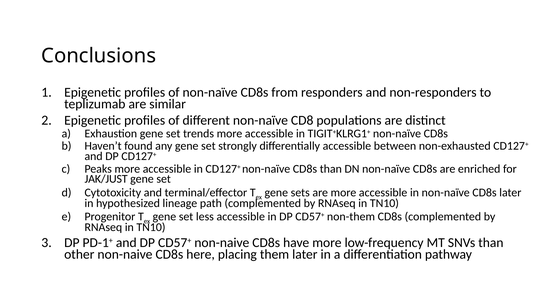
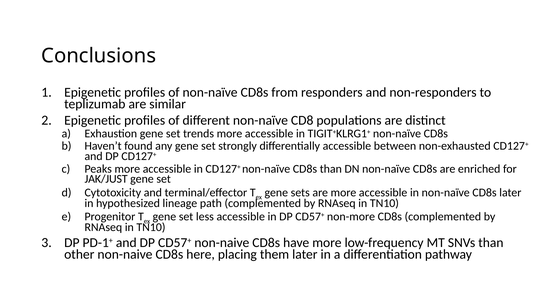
non-them: non-them -> non-more
